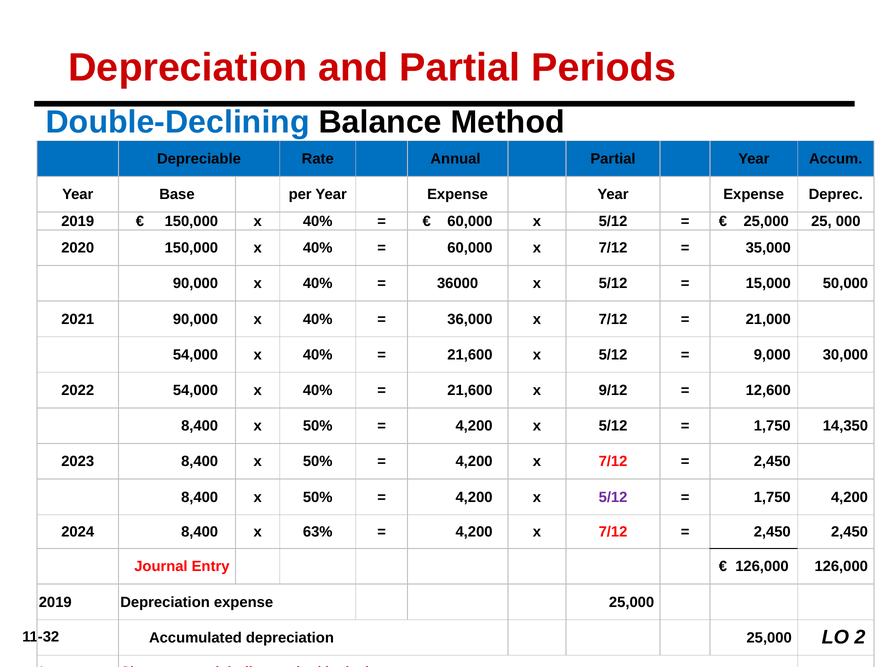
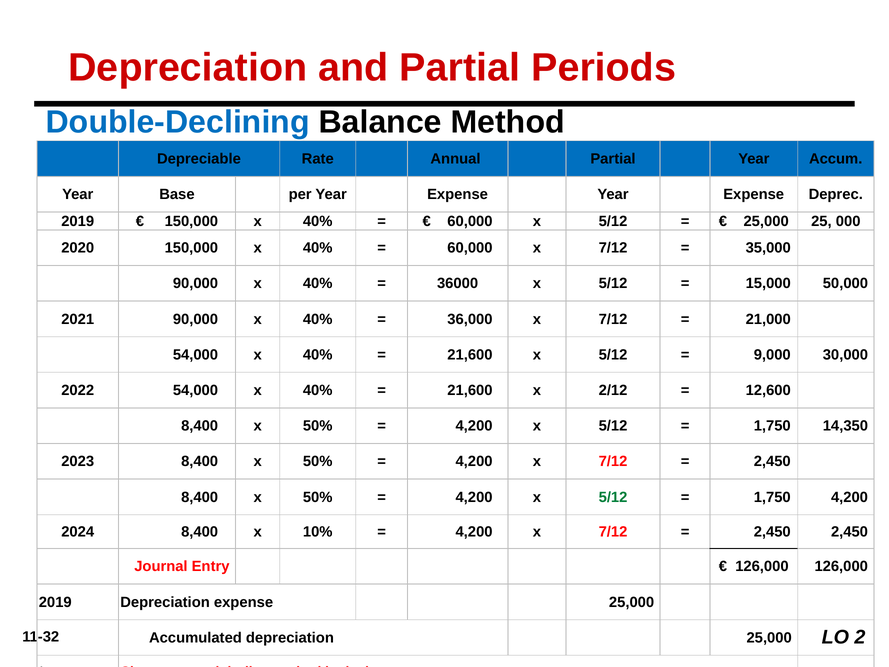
9/12: 9/12 -> 2/12
5/12 at (613, 497) colour: purple -> green
63%: 63% -> 10%
